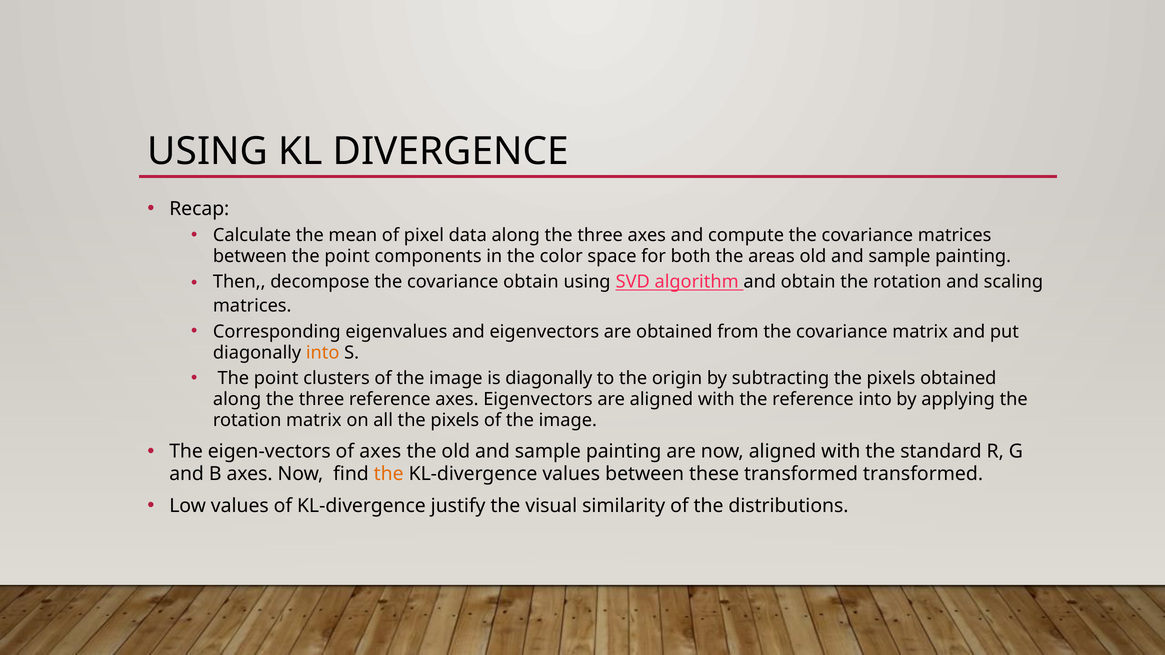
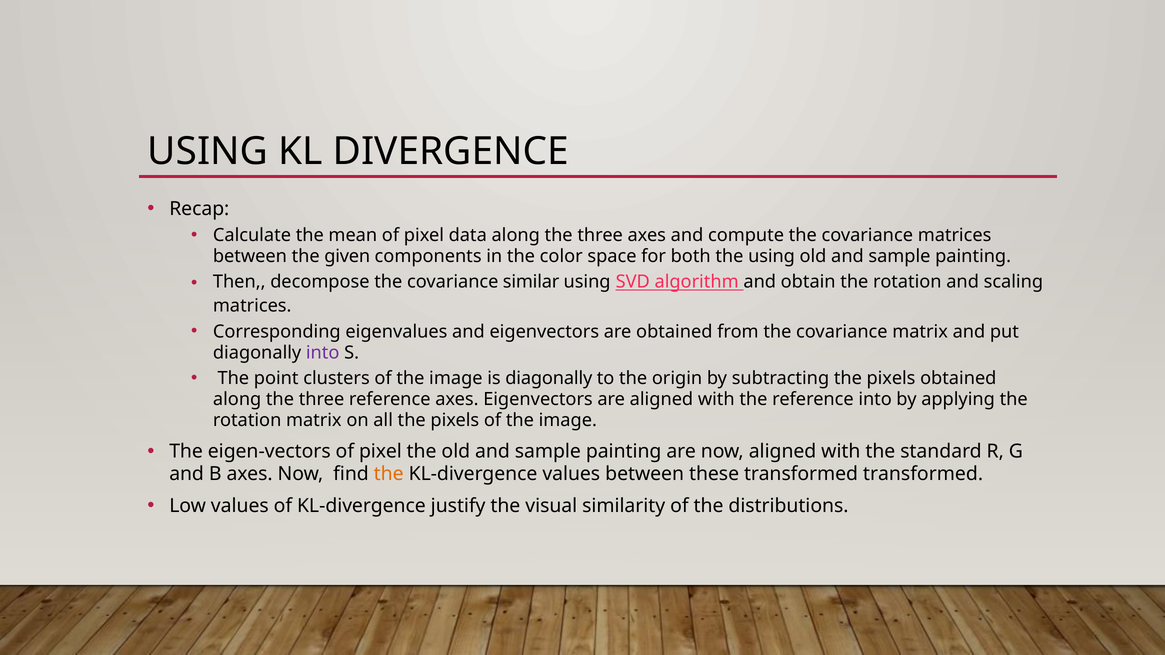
between the point: point -> given
the areas: areas -> using
covariance obtain: obtain -> similar
into at (323, 353) colour: orange -> purple
eigen-vectors of axes: axes -> pixel
